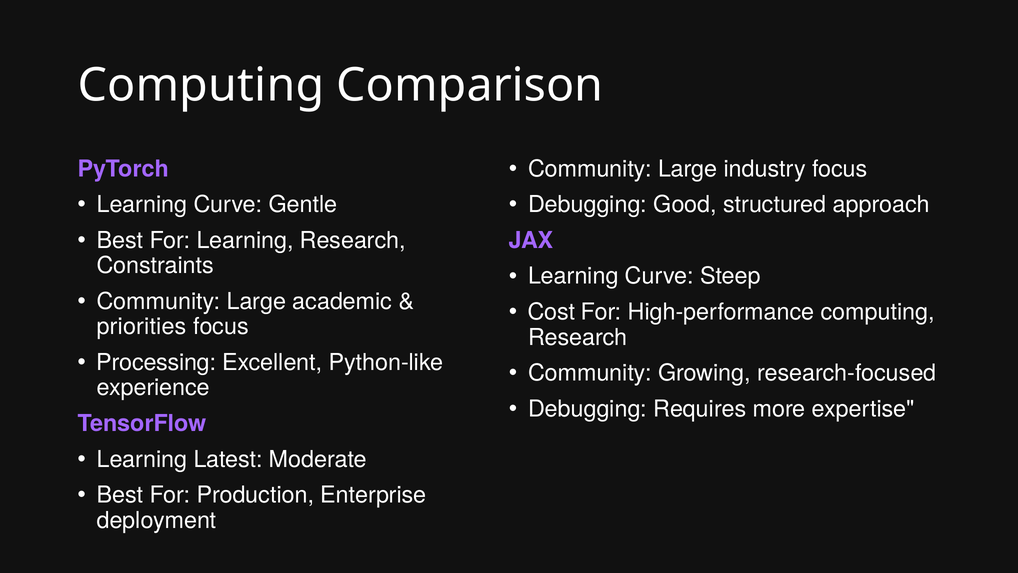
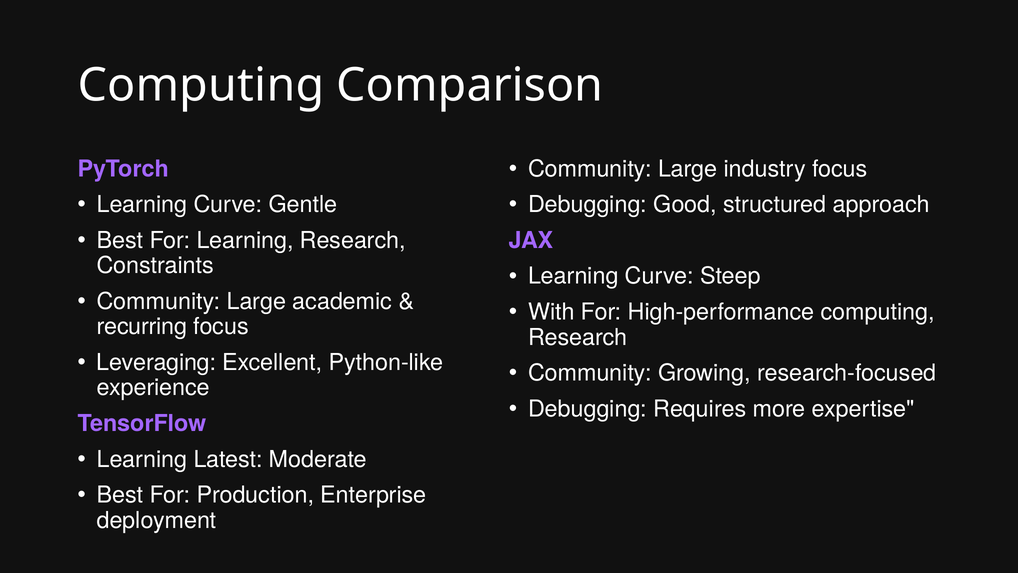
Cost: Cost -> With
priorities: priorities -> recurring
Processing: Processing -> Leveraging
